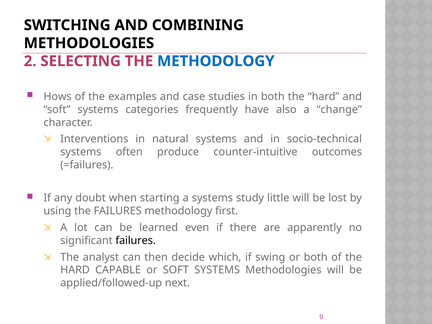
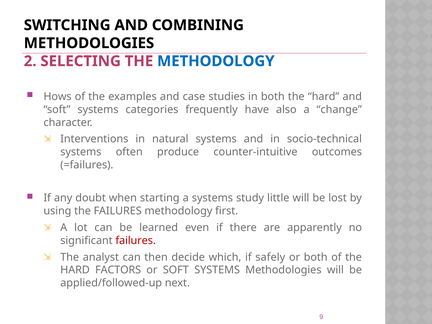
failures at (136, 241) colour: black -> red
swing: swing -> safely
CAPABLE: CAPABLE -> FACTORS
